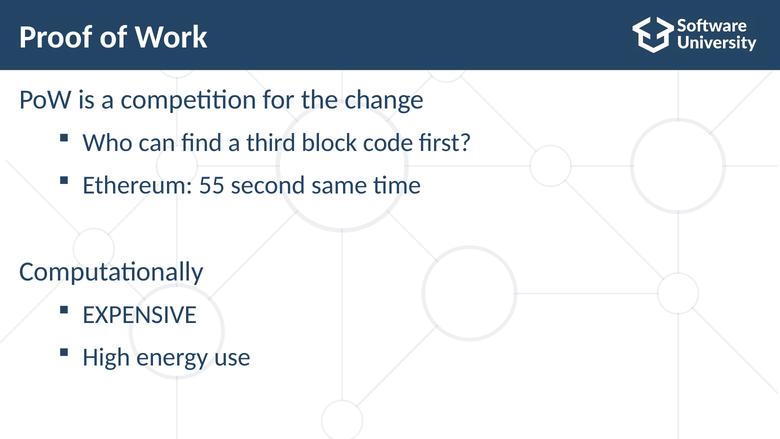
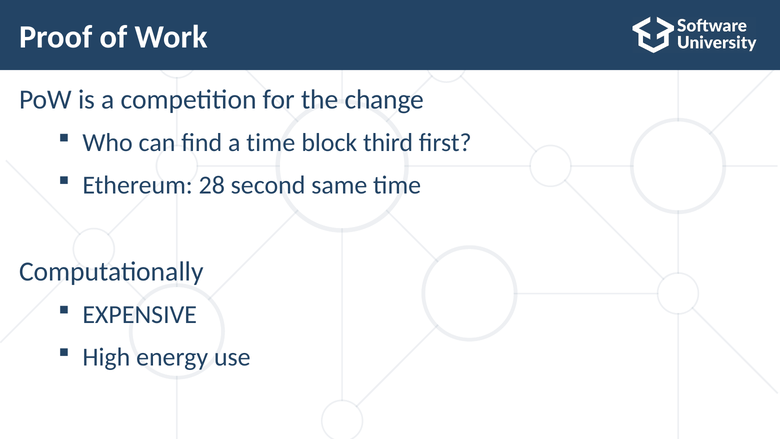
a third: third -> time
code: code -> third
55: 55 -> 28
